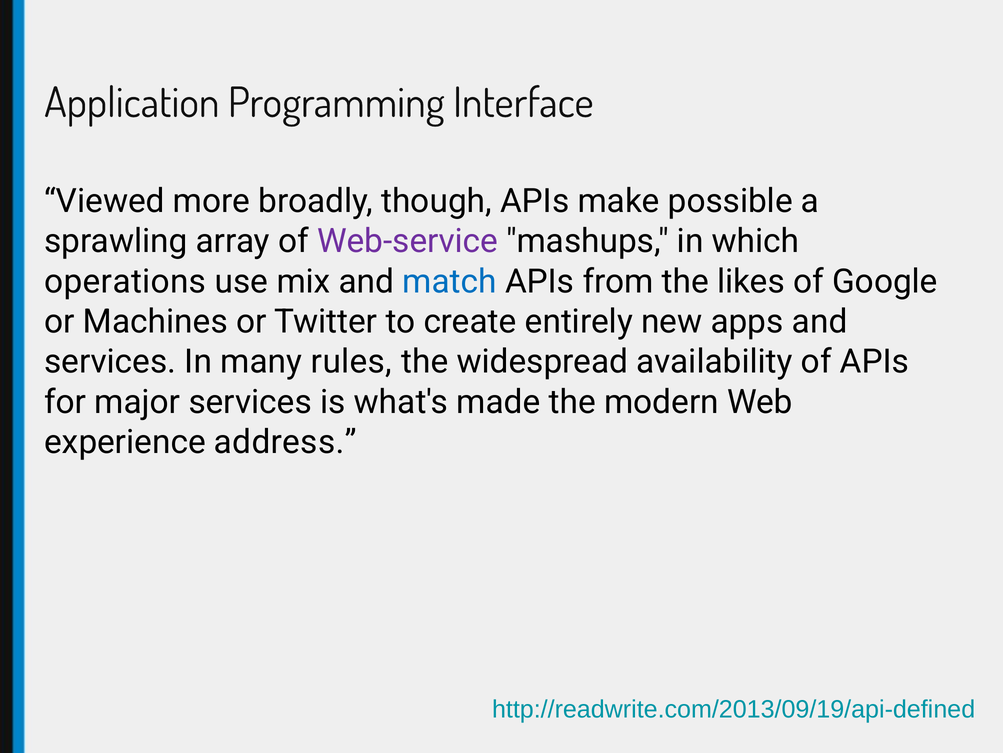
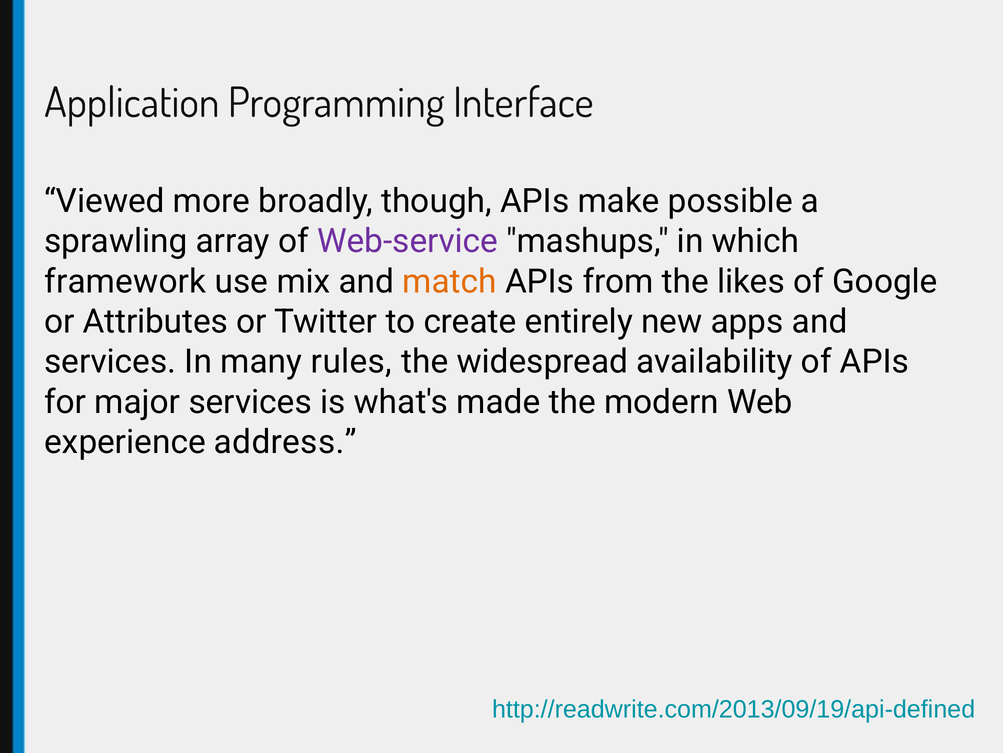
operations: operations -> framework
match colour: blue -> orange
Machines: Machines -> Attributes
